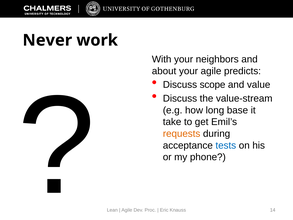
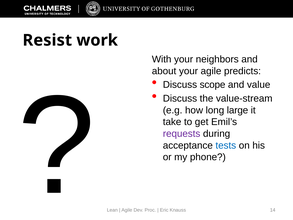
Never: Never -> Resist
base: base -> large
requests colour: orange -> purple
